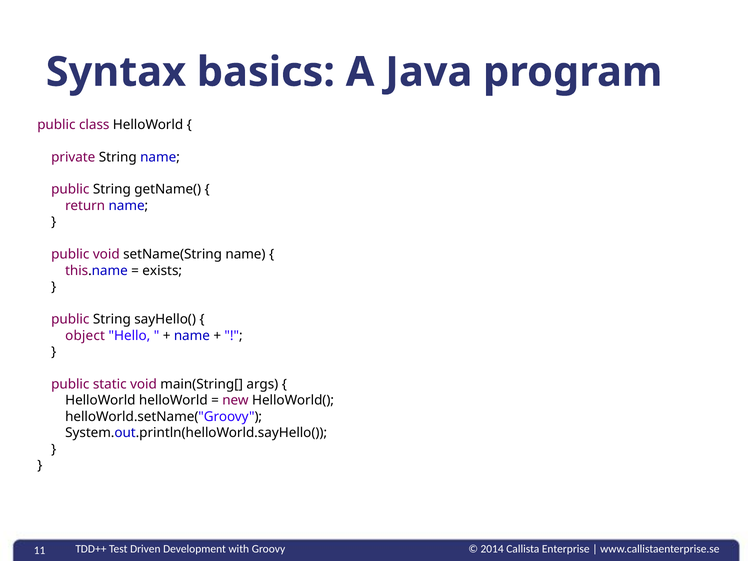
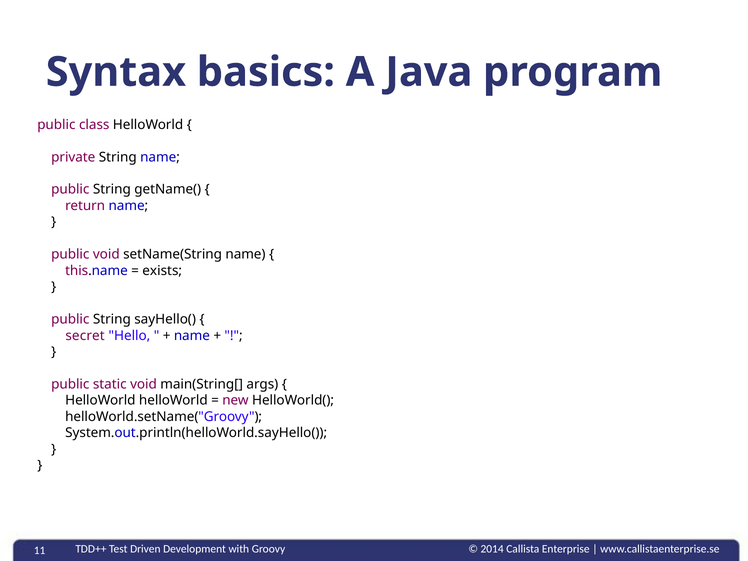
object: object -> secret
